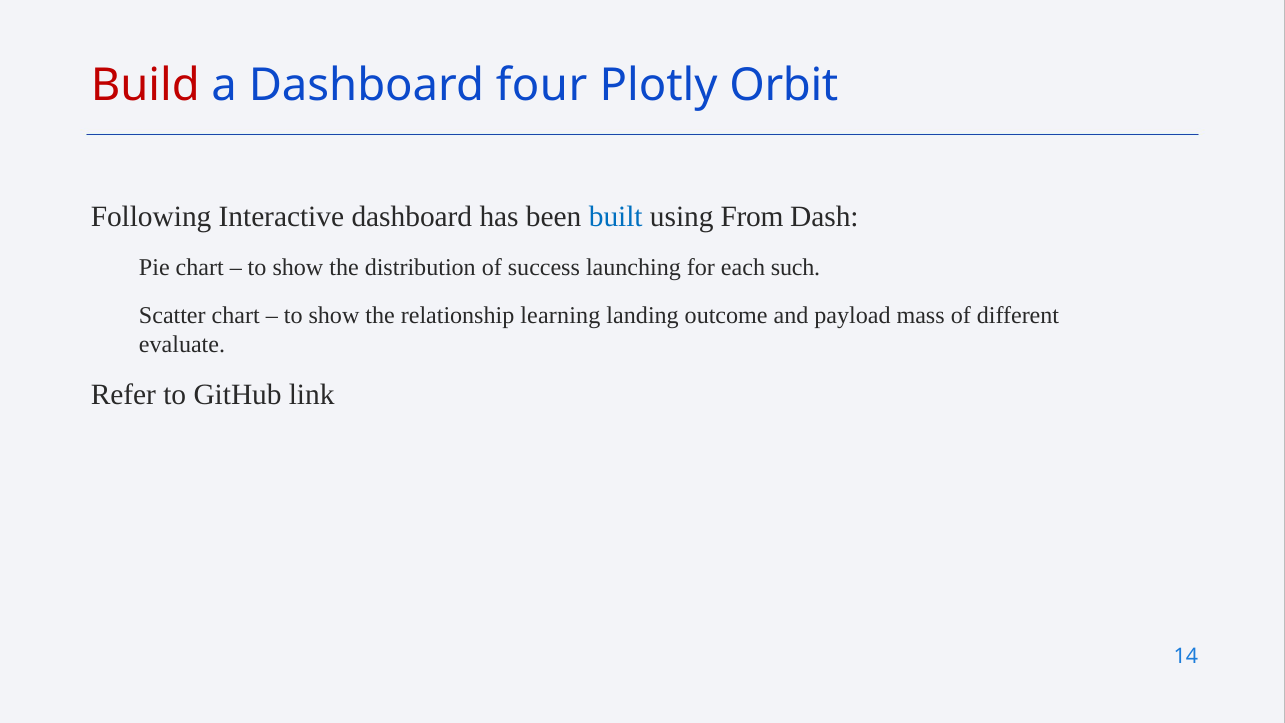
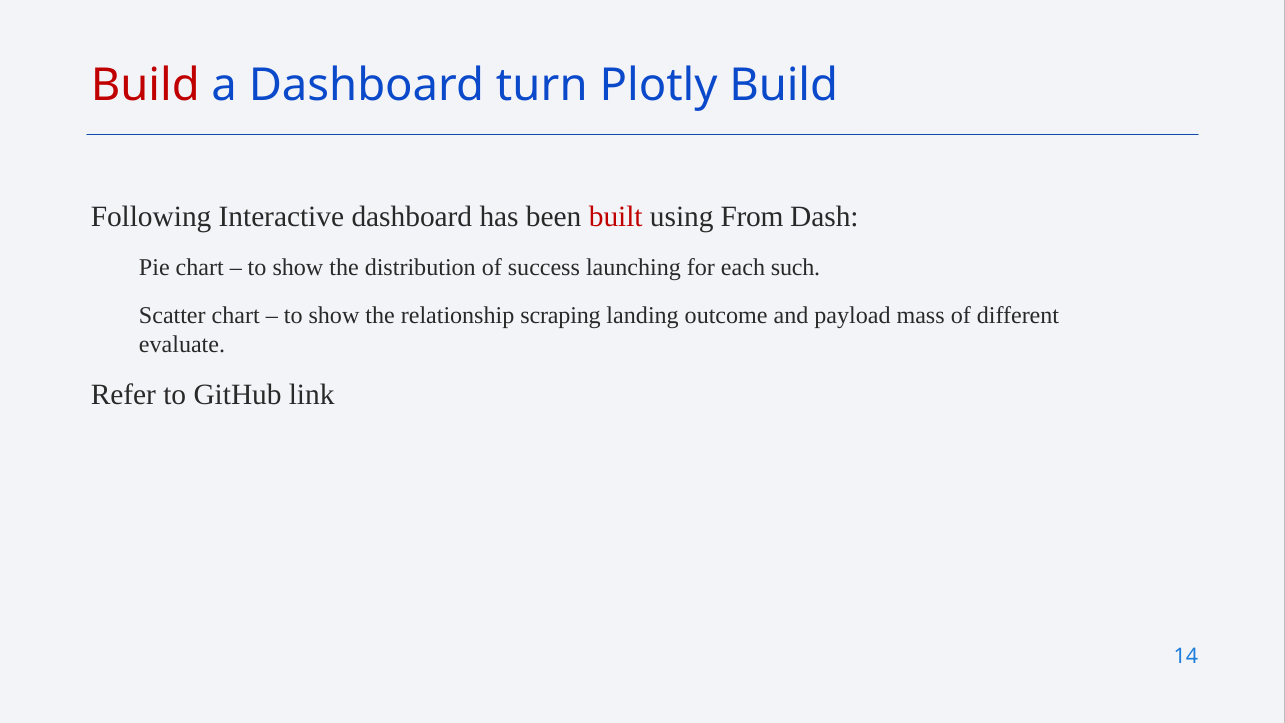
four: four -> turn
Plotly Orbit: Orbit -> Build
built colour: blue -> red
learning: learning -> scraping
